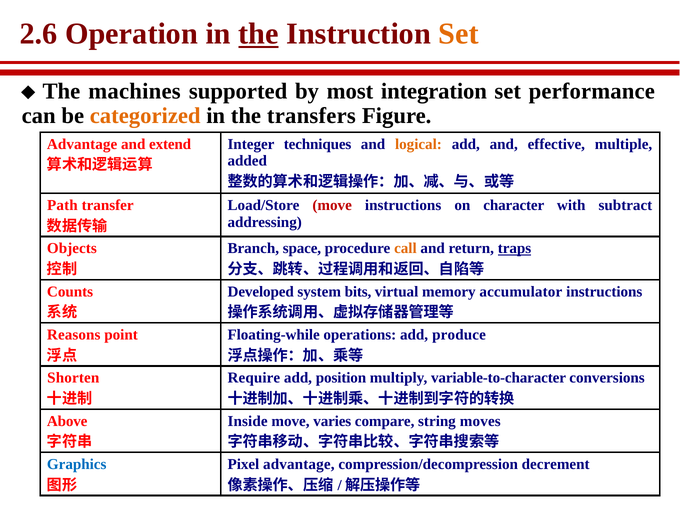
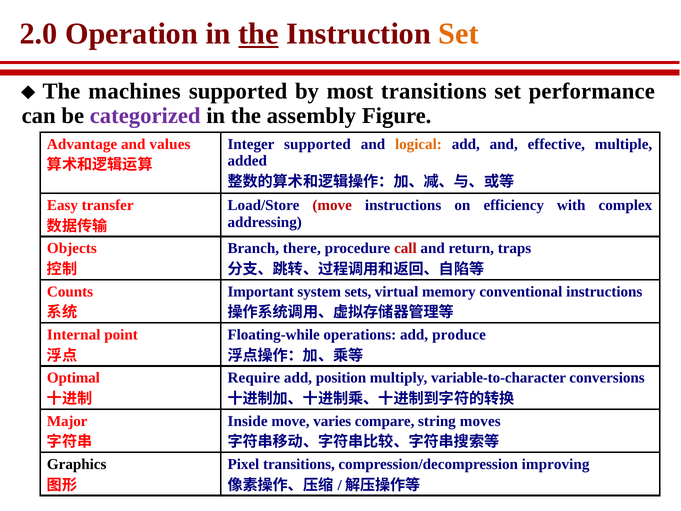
2.6: 2.6 -> 2.0
most integration: integration -> transitions
categorized colour: orange -> purple
transfers: transfers -> assembly
extend: extend -> values
Integer techniques: techniques -> supported
Path: Path -> Easy
character: character -> efficiency
subtract: subtract -> complex
space: space -> there
call colour: orange -> red
traps underline: present -> none
Developed: Developed -> Important
bits: bits -> sets
accumulator: accumulator -> conventional
Reasons: Reasons -> Internal
Shorten: Shorten -> Optimal
Above: Above -> Major
Graphics colour: blue -> black
Pixel advantage: advantage -> transitions
decrement: decrement -> improving
